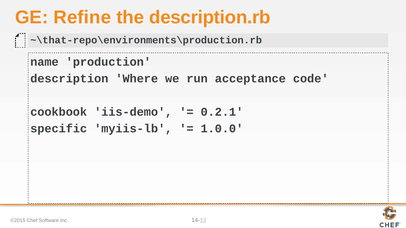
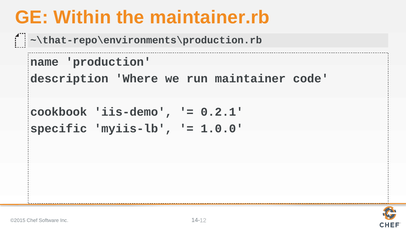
Refine: Refine -> Within
description.rb: description.rb -> maintainer.rb
acceptance: acceptance -> maintainer
